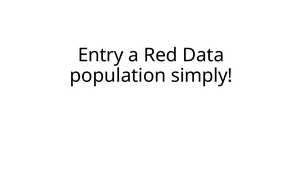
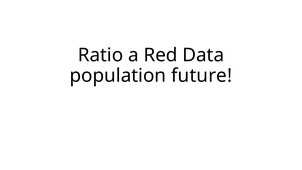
Entry: Entry -> Ratio
simply: simply -> future
